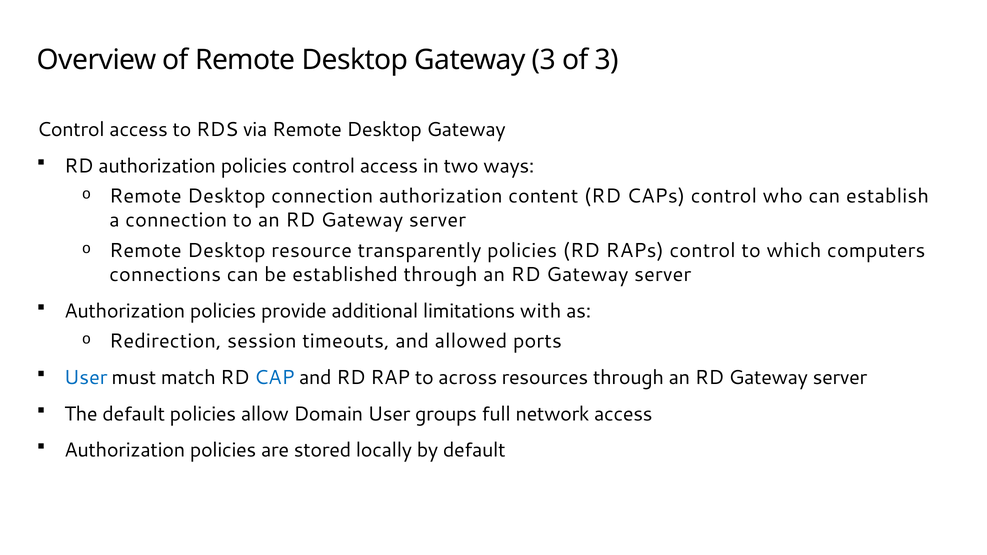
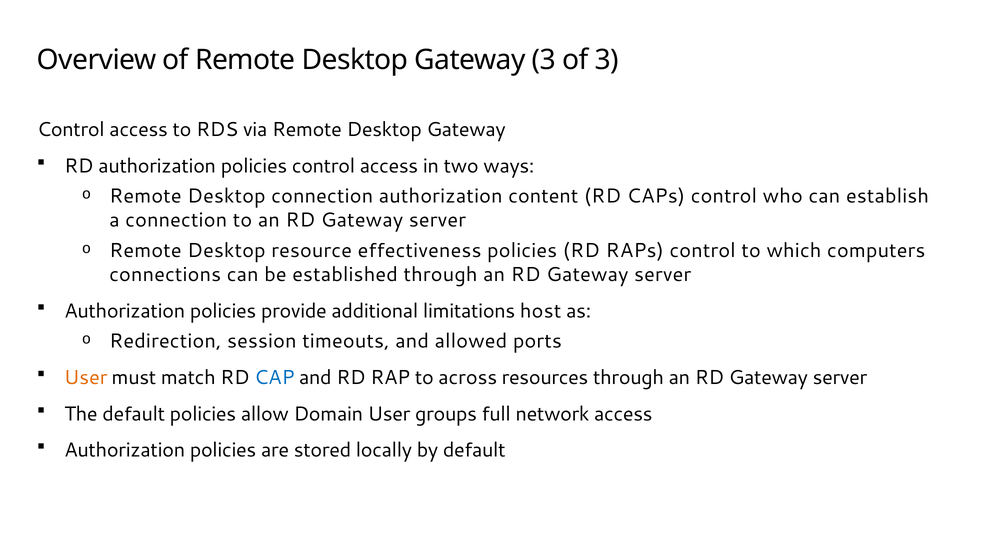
transparently: transparently -> effectiveness
with: with -> host
User at (86, 378) colour: blue -> orange
